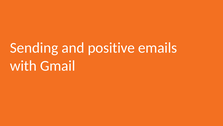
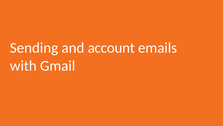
positive: positive -> account
